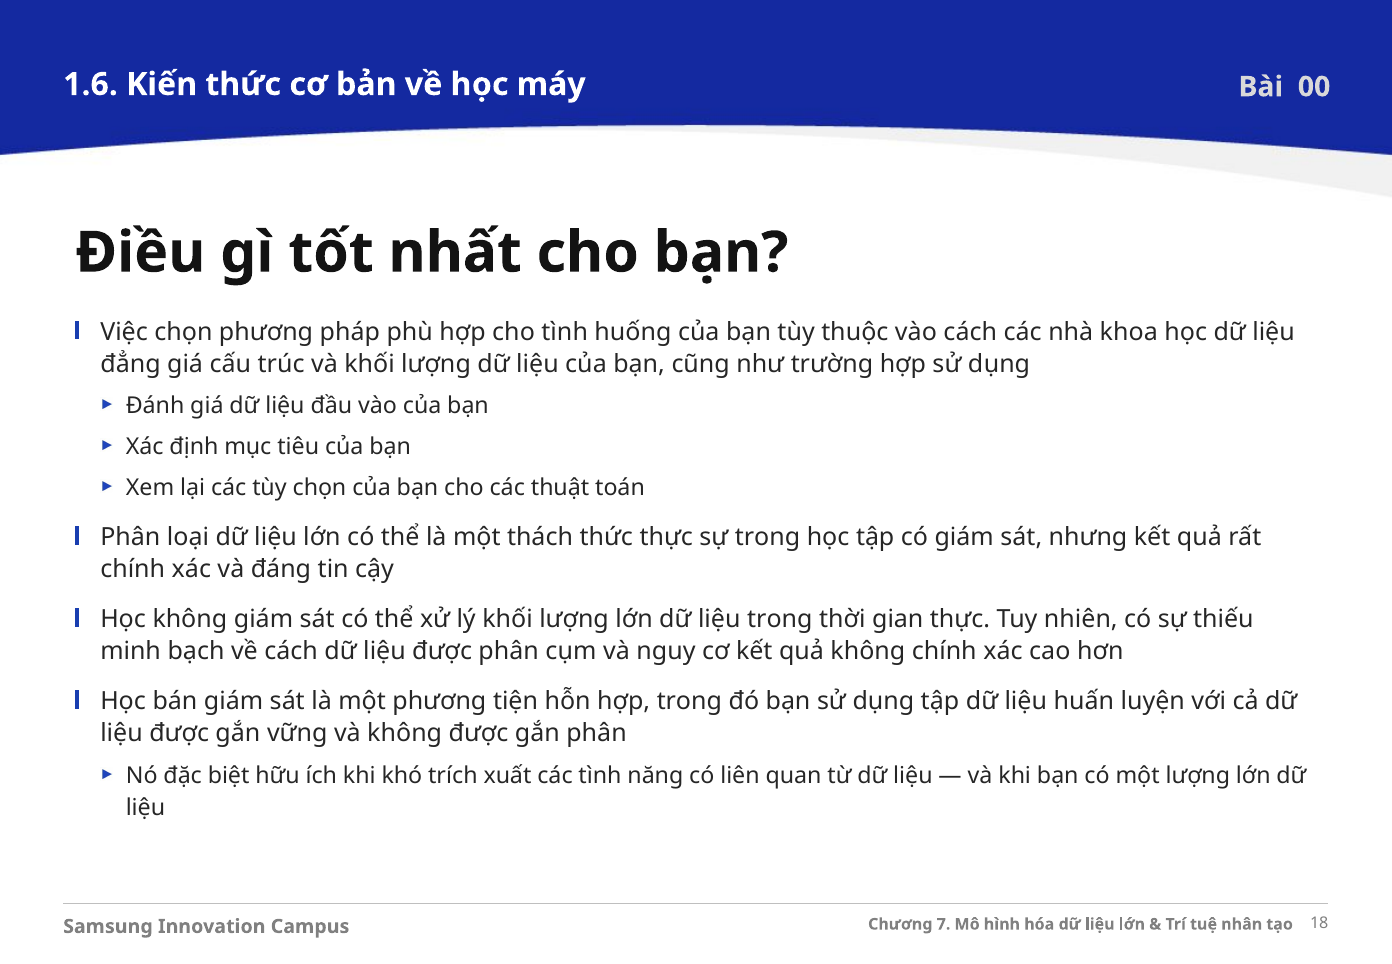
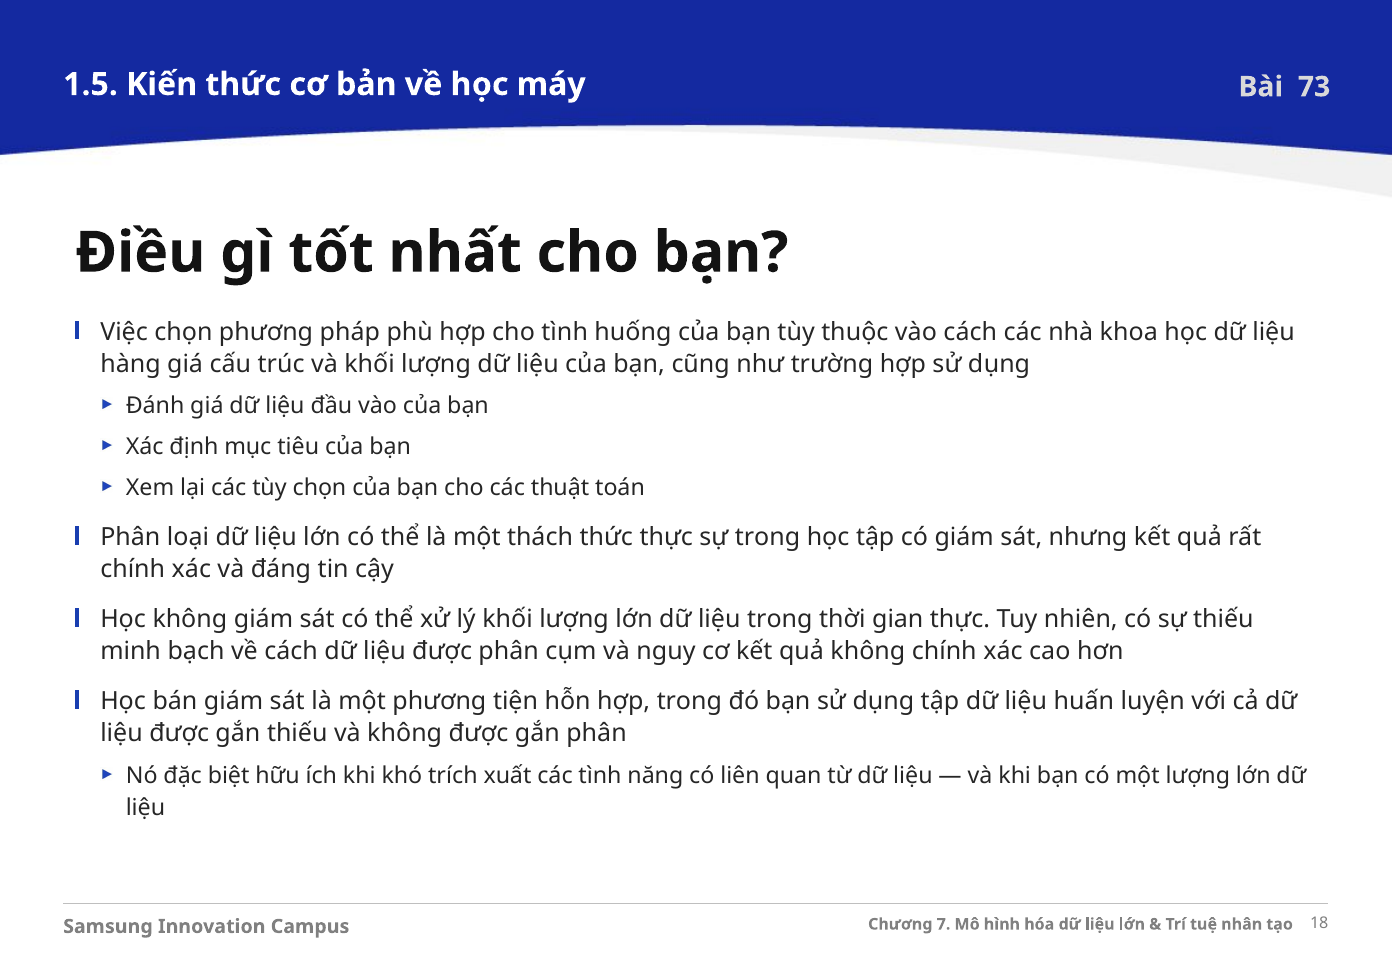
1.6: 1.6 -> 1.5
00: 00 -> 73
đẳng: đẳng -> hàng
gắn vững: vững -> thiếu
